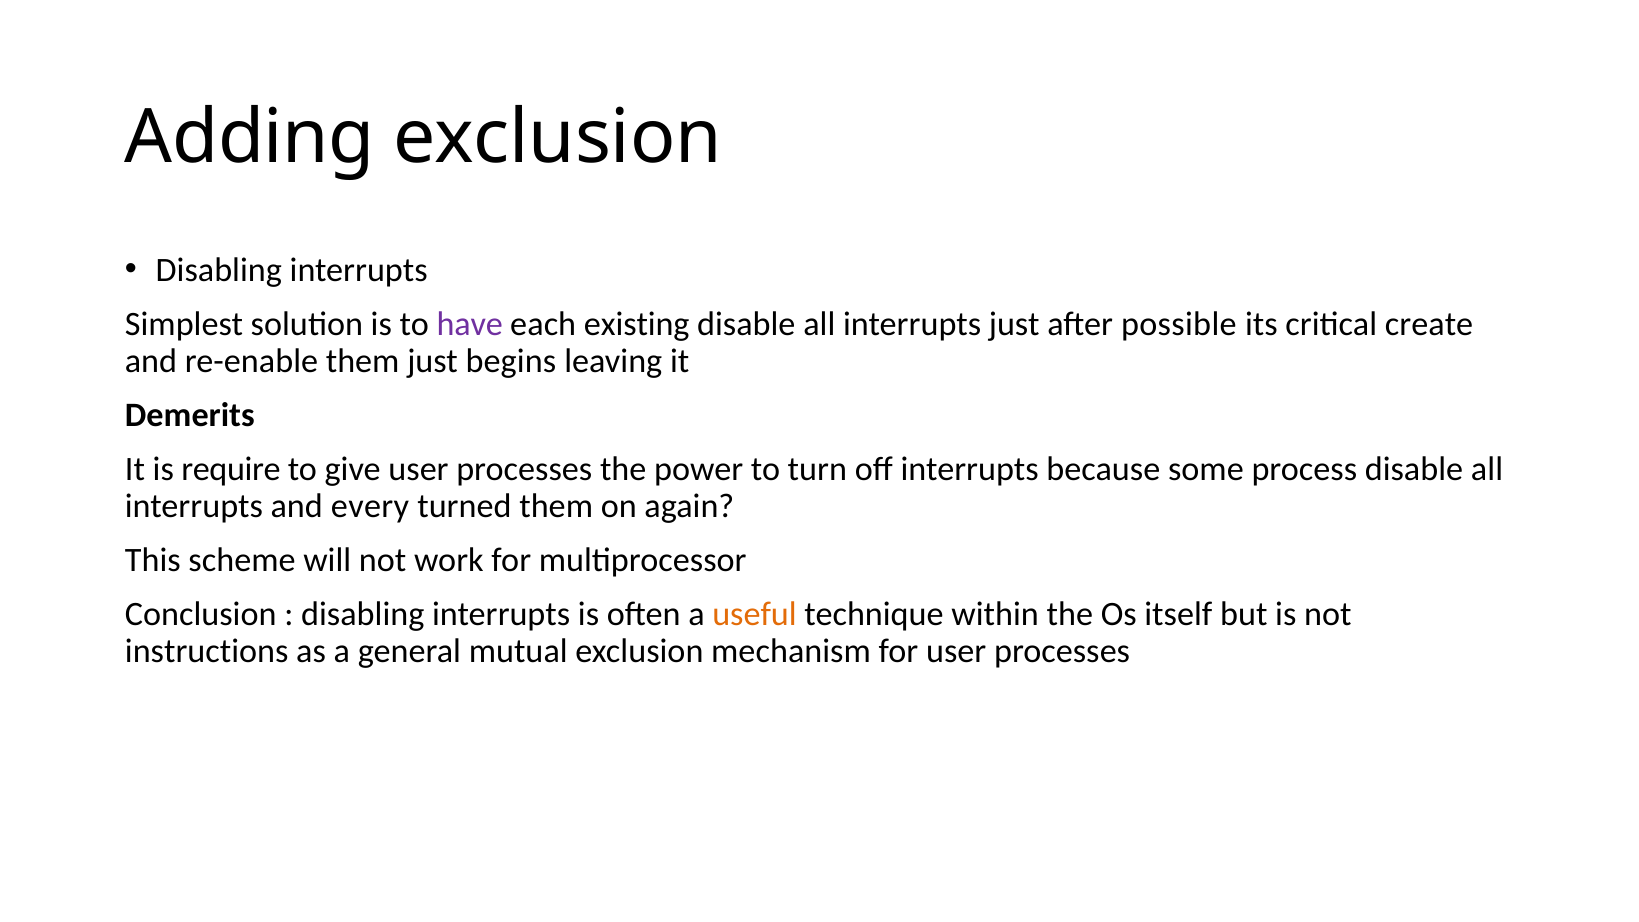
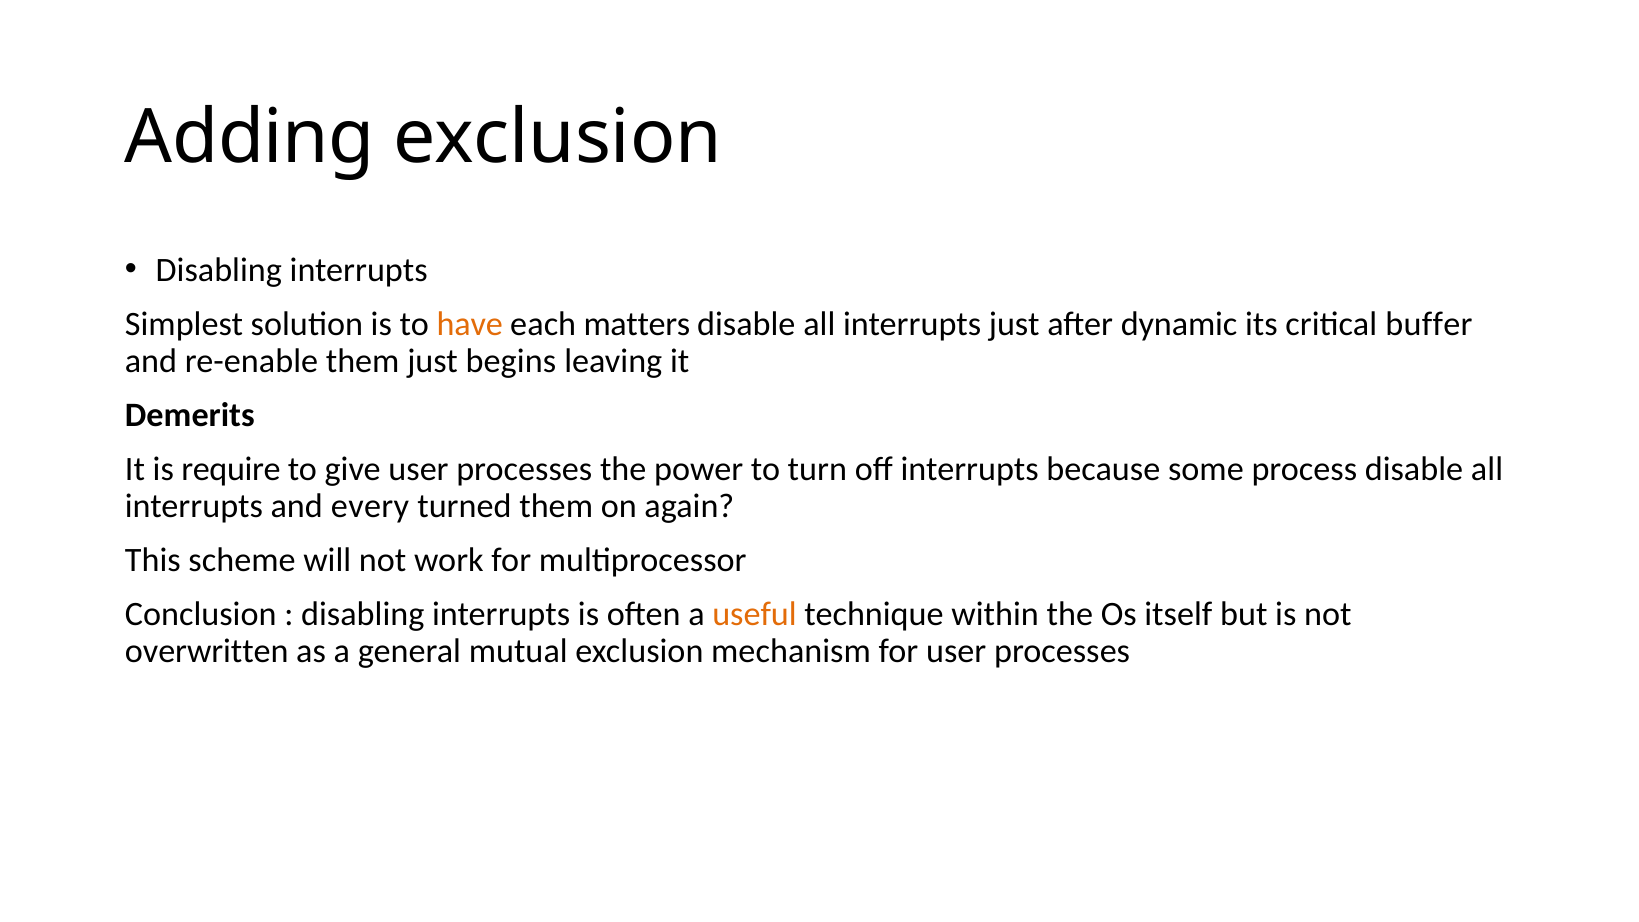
have colour: purple -> orange
existing: existing -> matters
possible: possible -> dynamic
create: create -> buffer
instructions: instructions -> overwritten
